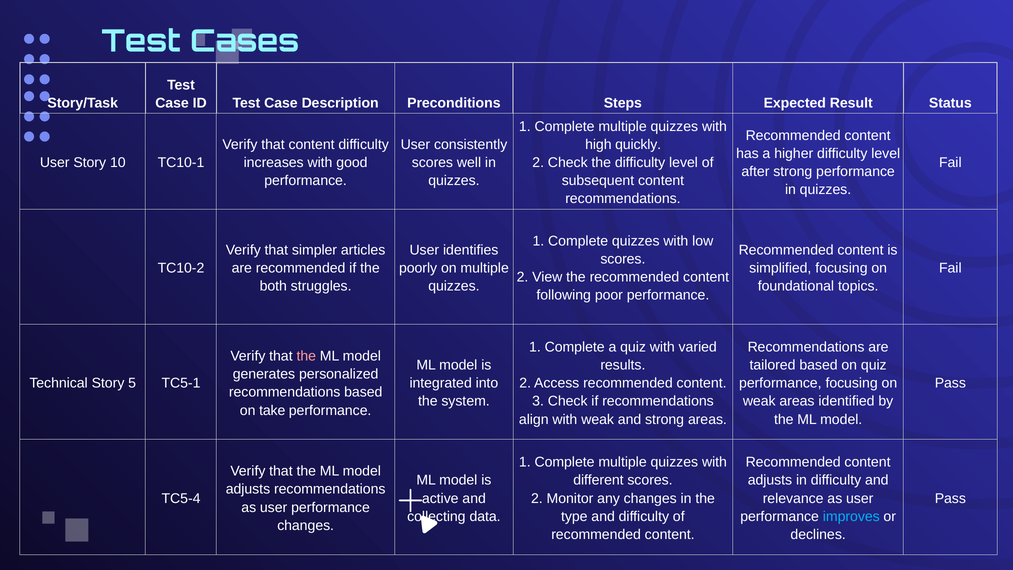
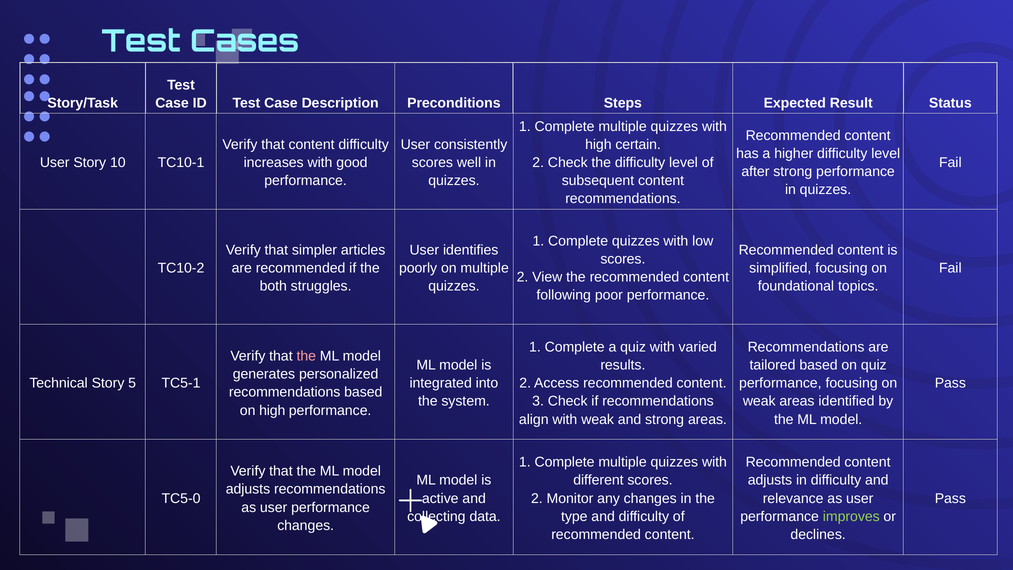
quickly: quickly -> certain
on take: take -> high
TC5-4: TC5-4 -> TC5-0
improves colour: light blue -> light green
